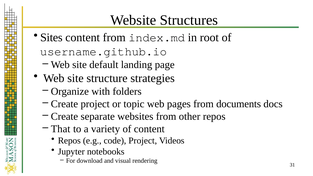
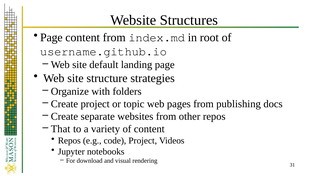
Sites at (51, 37): Sites -> Page
documents: documents -> publishing
